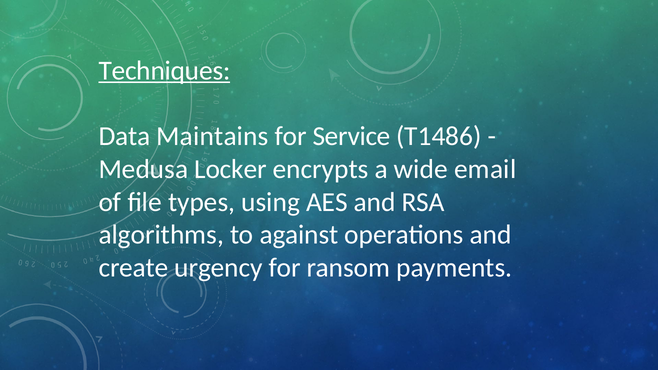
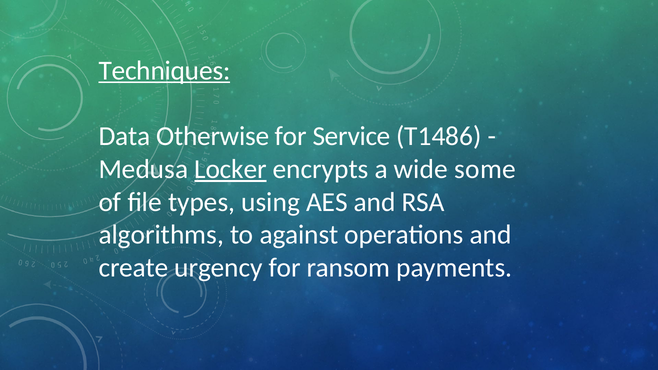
Maintains: Maintains -> Otherwise
Locker underline: none -> present
email: email -> some
